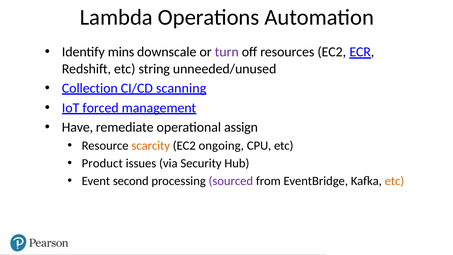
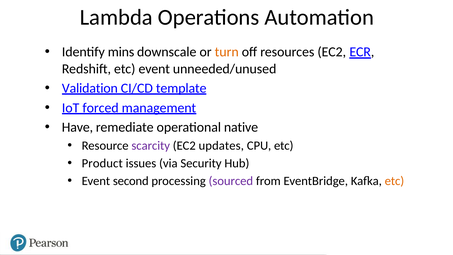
turn colour: purple -> orange
etc string: string -> event
Collection: Collection -> Validation
scanning: scanning -> template
assign: assign -> native
scarcity colour: orange -> purple
ongoing: ongoing -> updates
